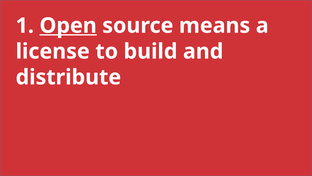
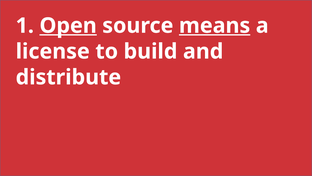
means underline: none -> present
